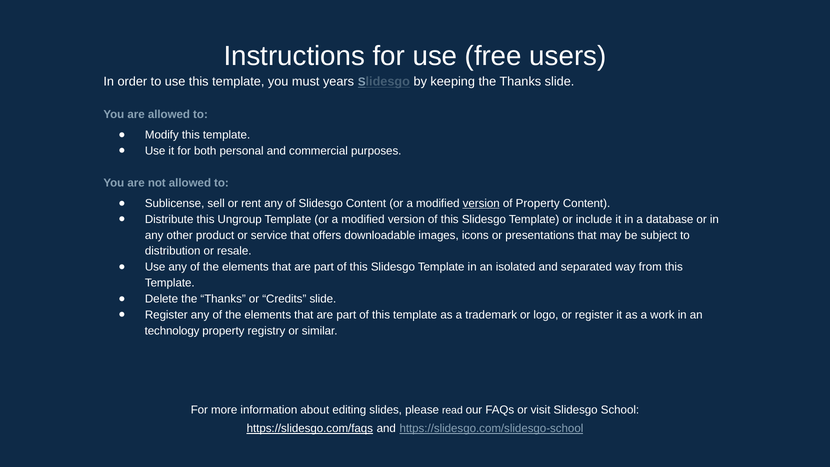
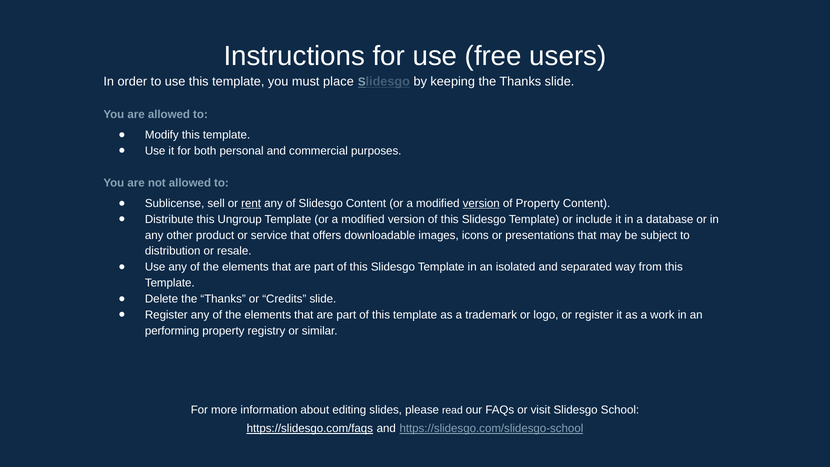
years: years -> place
rent underline: none -> present
technology: technology -> performing
